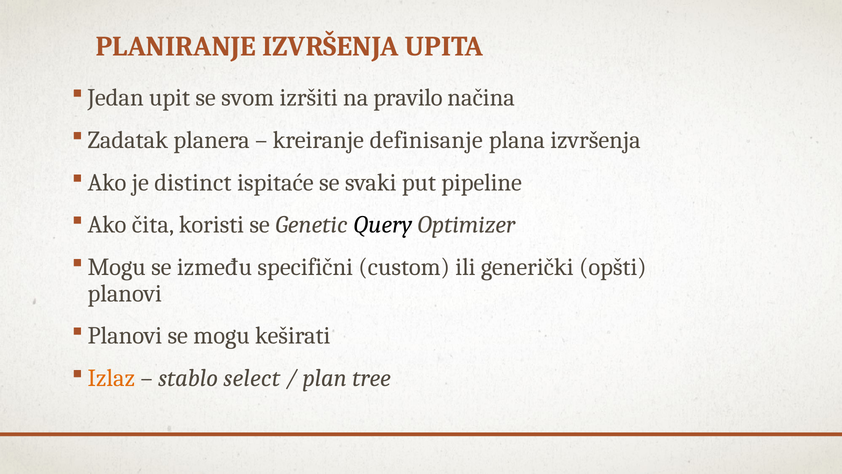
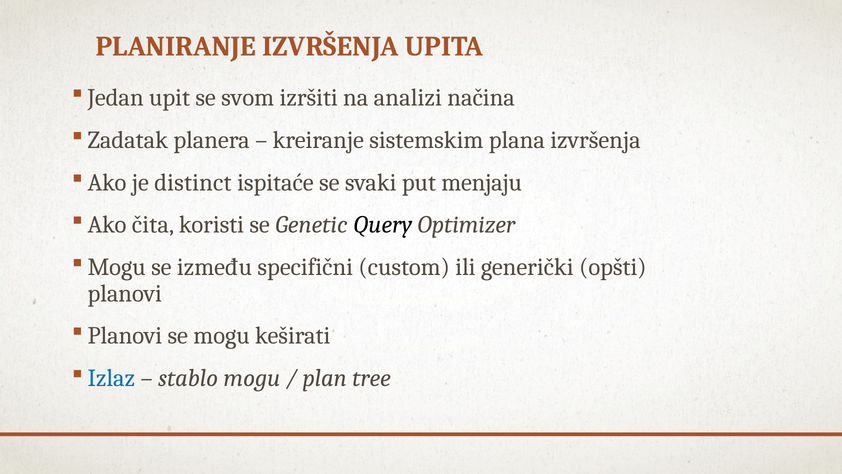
pravilo: pravilo -> analizi
definisanje: definisanje -> sistemskim
pipeline: pipeline -> menjaju
Izlaz colour: orange -> blue
stablo select: select -> mogu
